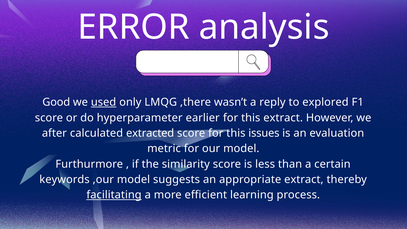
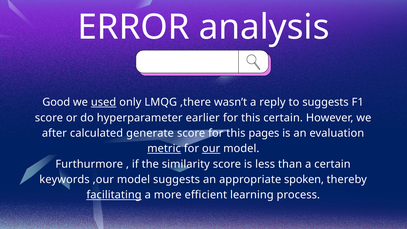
to explored: explored -> suggests
this extract: extract -> certain
extracted: extracted -> generate
issues: issues -> pages
metric underline: none -> present
our underline: none -> present
appropriate extract: extract -> spoken
